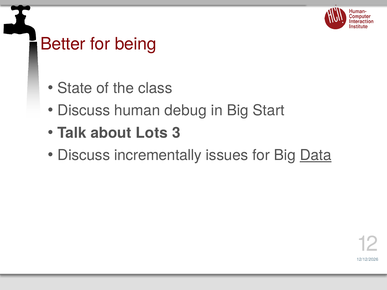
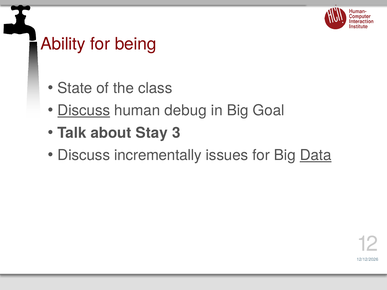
Better: Better -> Ability
Discuss at (84, 111) underline: none -> present
Start: Start -> Goal
Lots: Lots -> Stay
